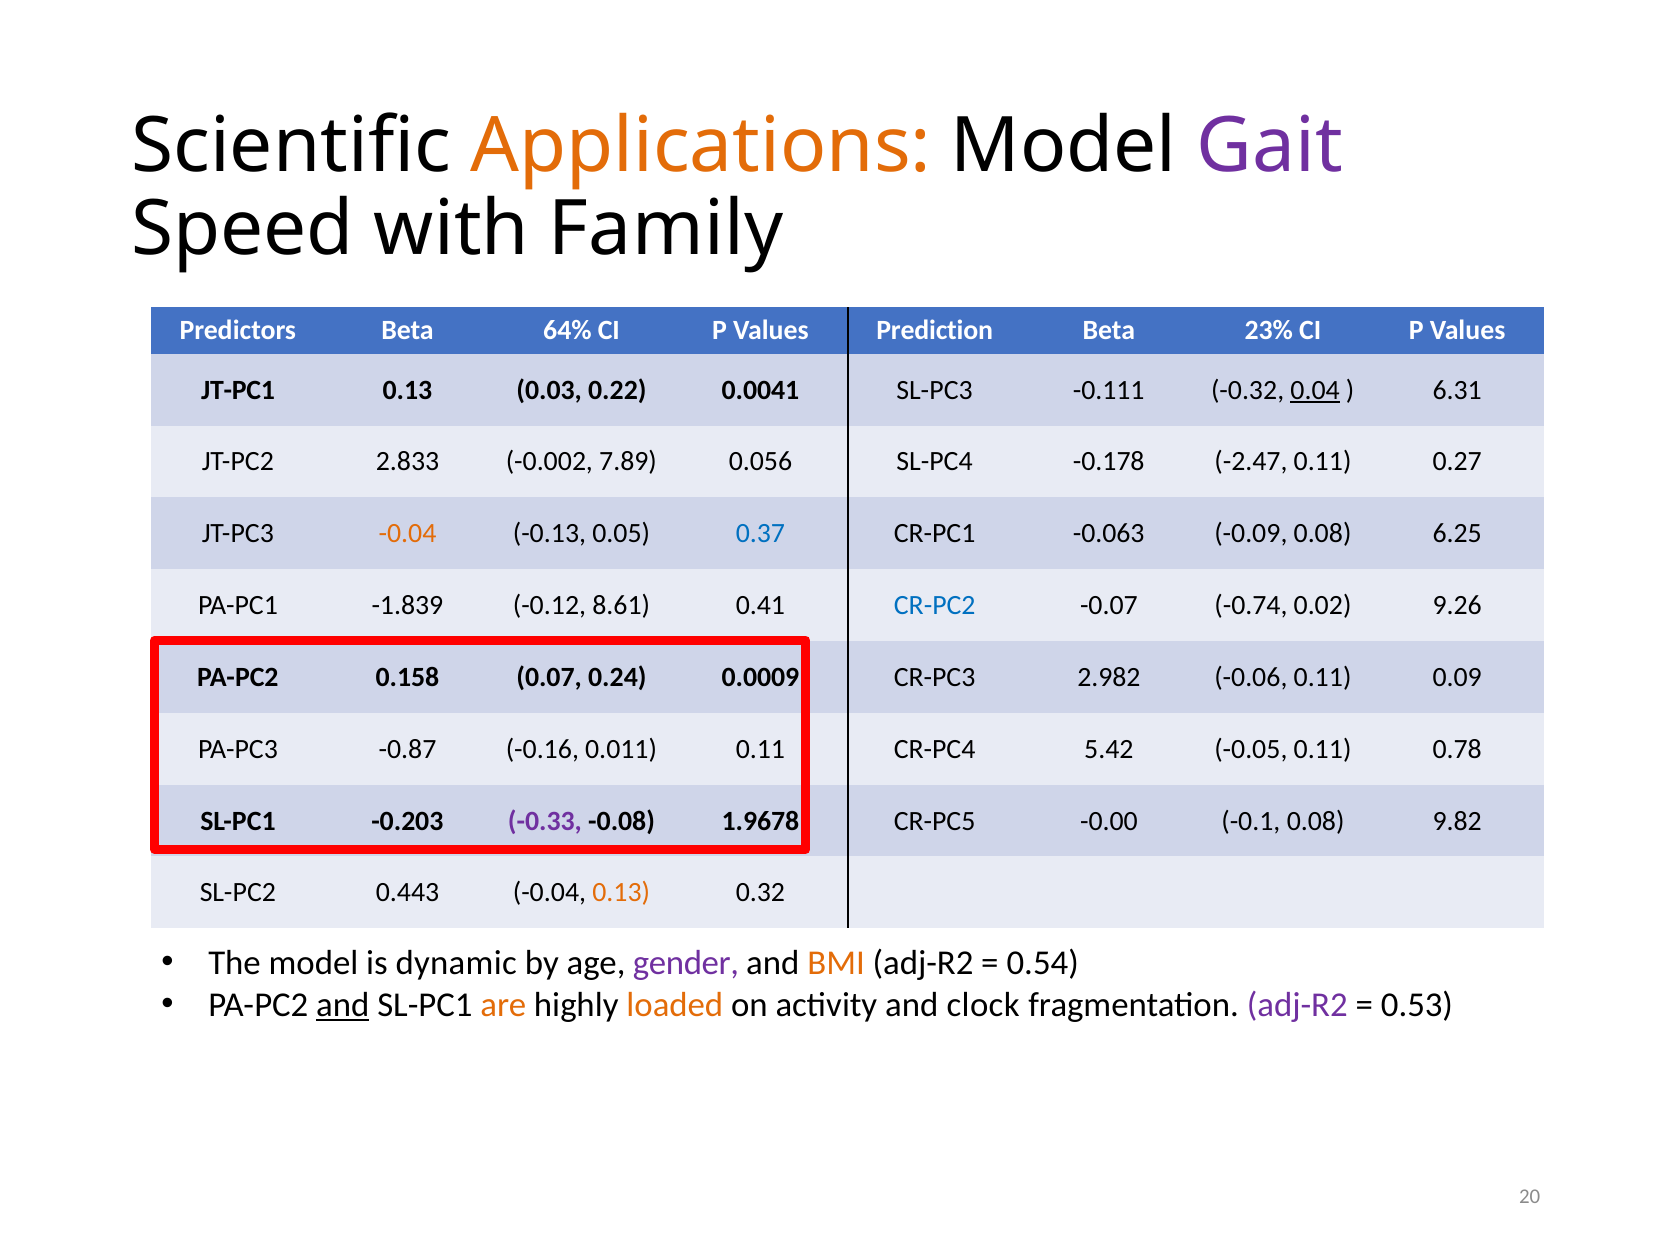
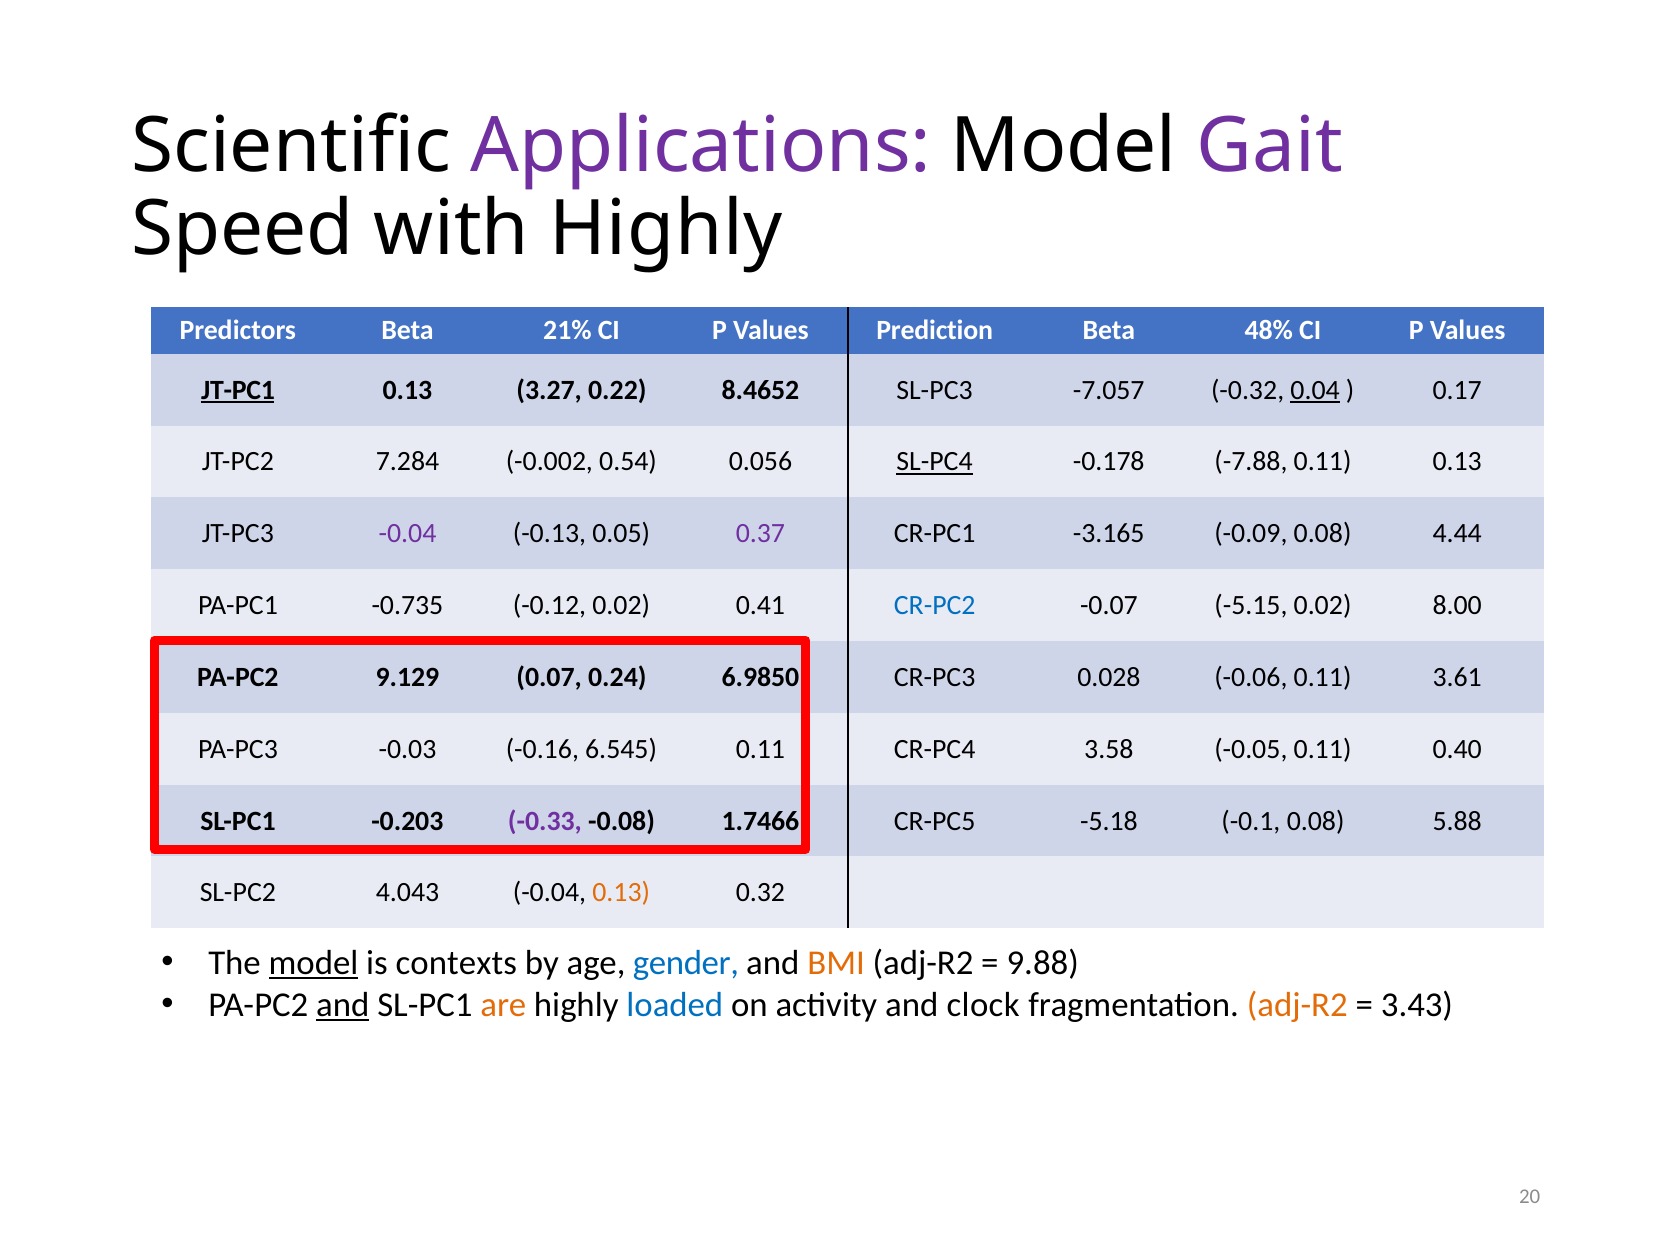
Applications colour: orange -> purple
with Family: Family -> Highly
64%: 64% -> 21%
23%: 23% -> 48%
JT-PC1 underline: none -> present
0.03: 0.03 -> 3.27
0.0041: 0.0041 -> 8.4652
-0.111: -0.111 -> -7.057
6.31: 6.31 -> 0.17
2.833: 2.833 -> 7.284
7.89: 7.89 -> 0.54
SL-PC4 underline: none -> present
-2.47: -2.47 -> -7.88
0.11 0.27: 0.27 -> 0.13
-0.04 at (408, 534) colour: orange -> purple
0.37 colour: blue -> purple
-0.063: -0.063 -> -3.165
6.25: 6.25 -> 4.44
-1.839: -1.839 -> -0.735
-0.12 8.61: 8.61 -> 0.02
-0.74: -0.74 -> -5.15
9.26: 9.26 -> 8.00
0.158: 0.158 -> 9.129
0.0009: 0.0009 -> 6.9850
2.982: 2.982 -> 0.028
0.09: 0.09 -> 3.61
-0.87: -0.87 -> -0.03
0.011: 0.011 -> 6.545
5.42: 5.42 -> 3.58
0.78: 0.78 -> 0.40
1.9678: 1.9678 -> 1.7466
-0.00: -0.00 -> -5.18
9.82: 9.82 -> 5.88
0.443: 0.443 -> 4.043
model at (314, 963) underline: none -> present
dynamic: dynamic -> contexts
gender colour: purple -> blue
0.54: 0.54 -> 9.88
loaded colour: orange -> blue
adj-R2 at (1297, 1005) colour: purple -> orange
0.53: 0.53 -> 3.43
